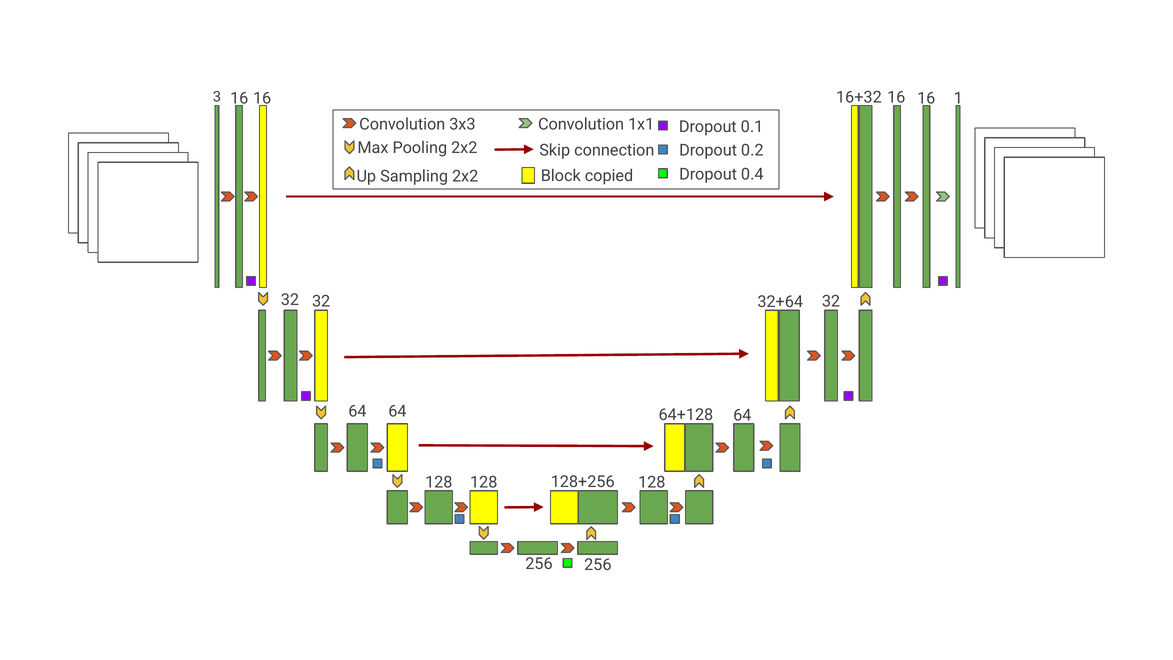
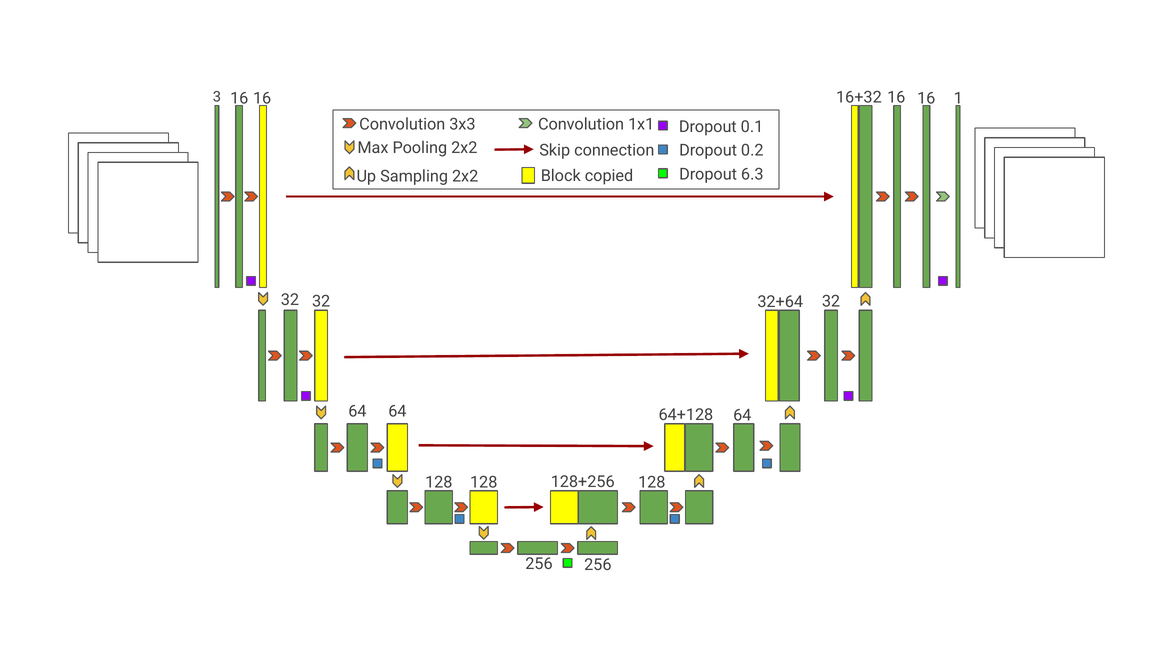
0.4: 0.4 -> 6.3
